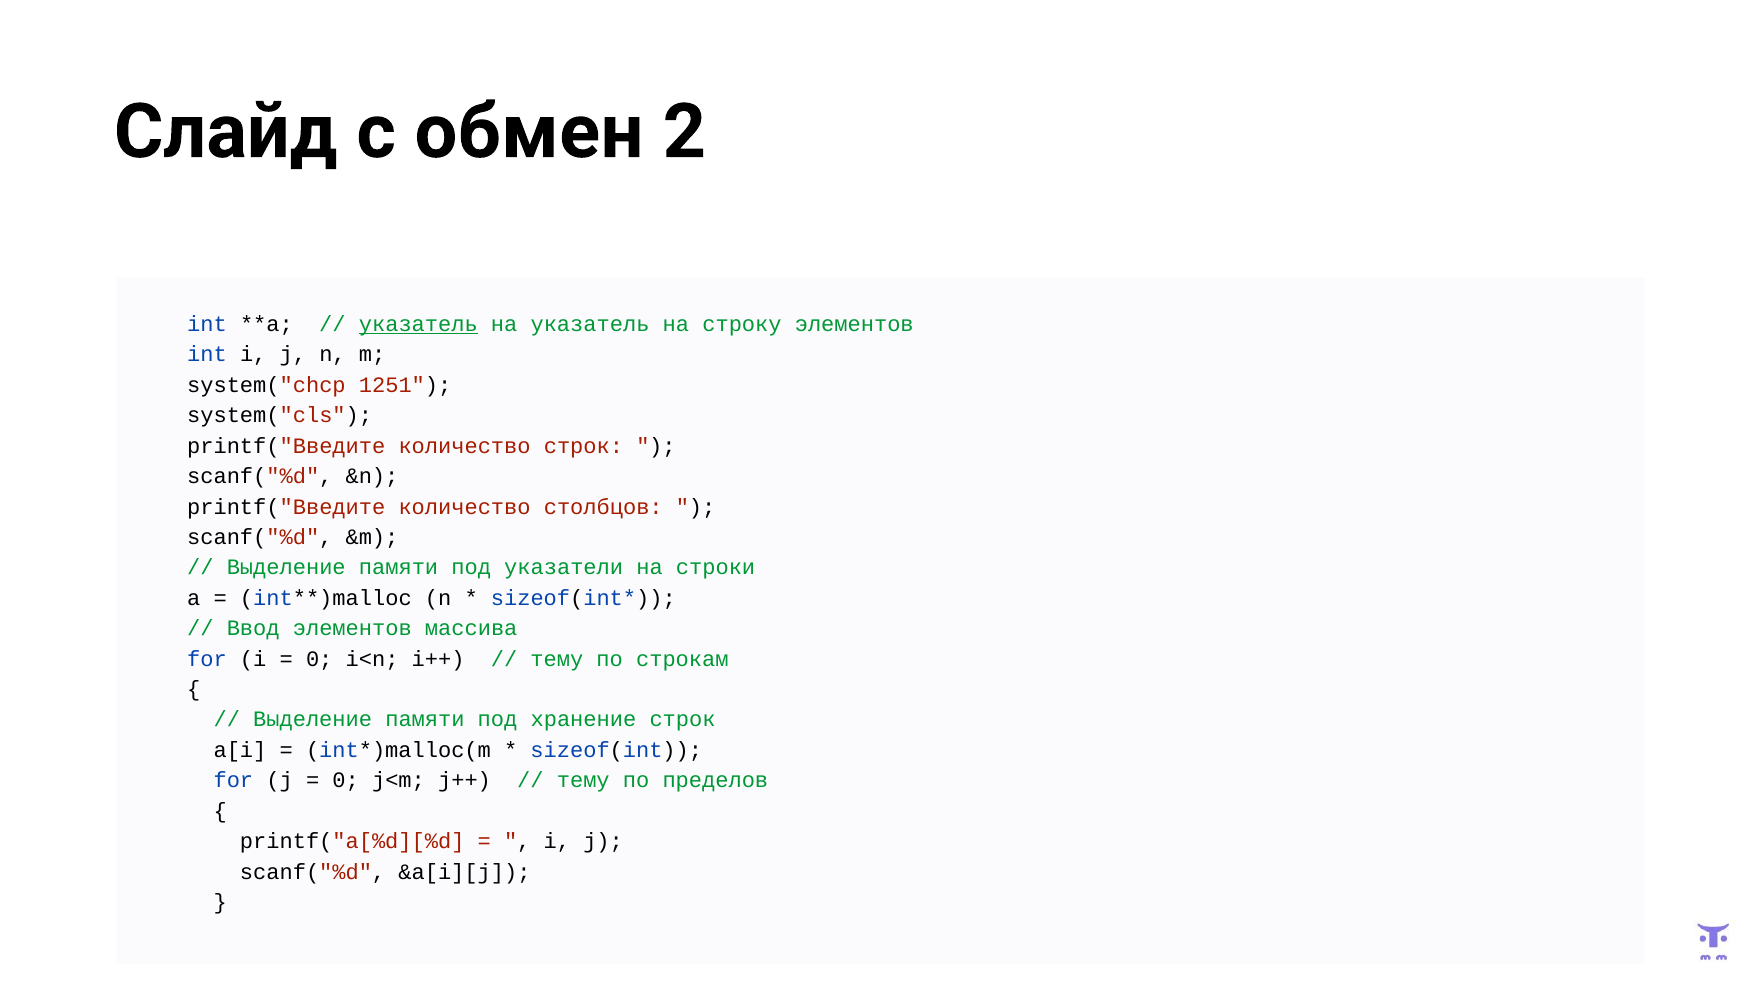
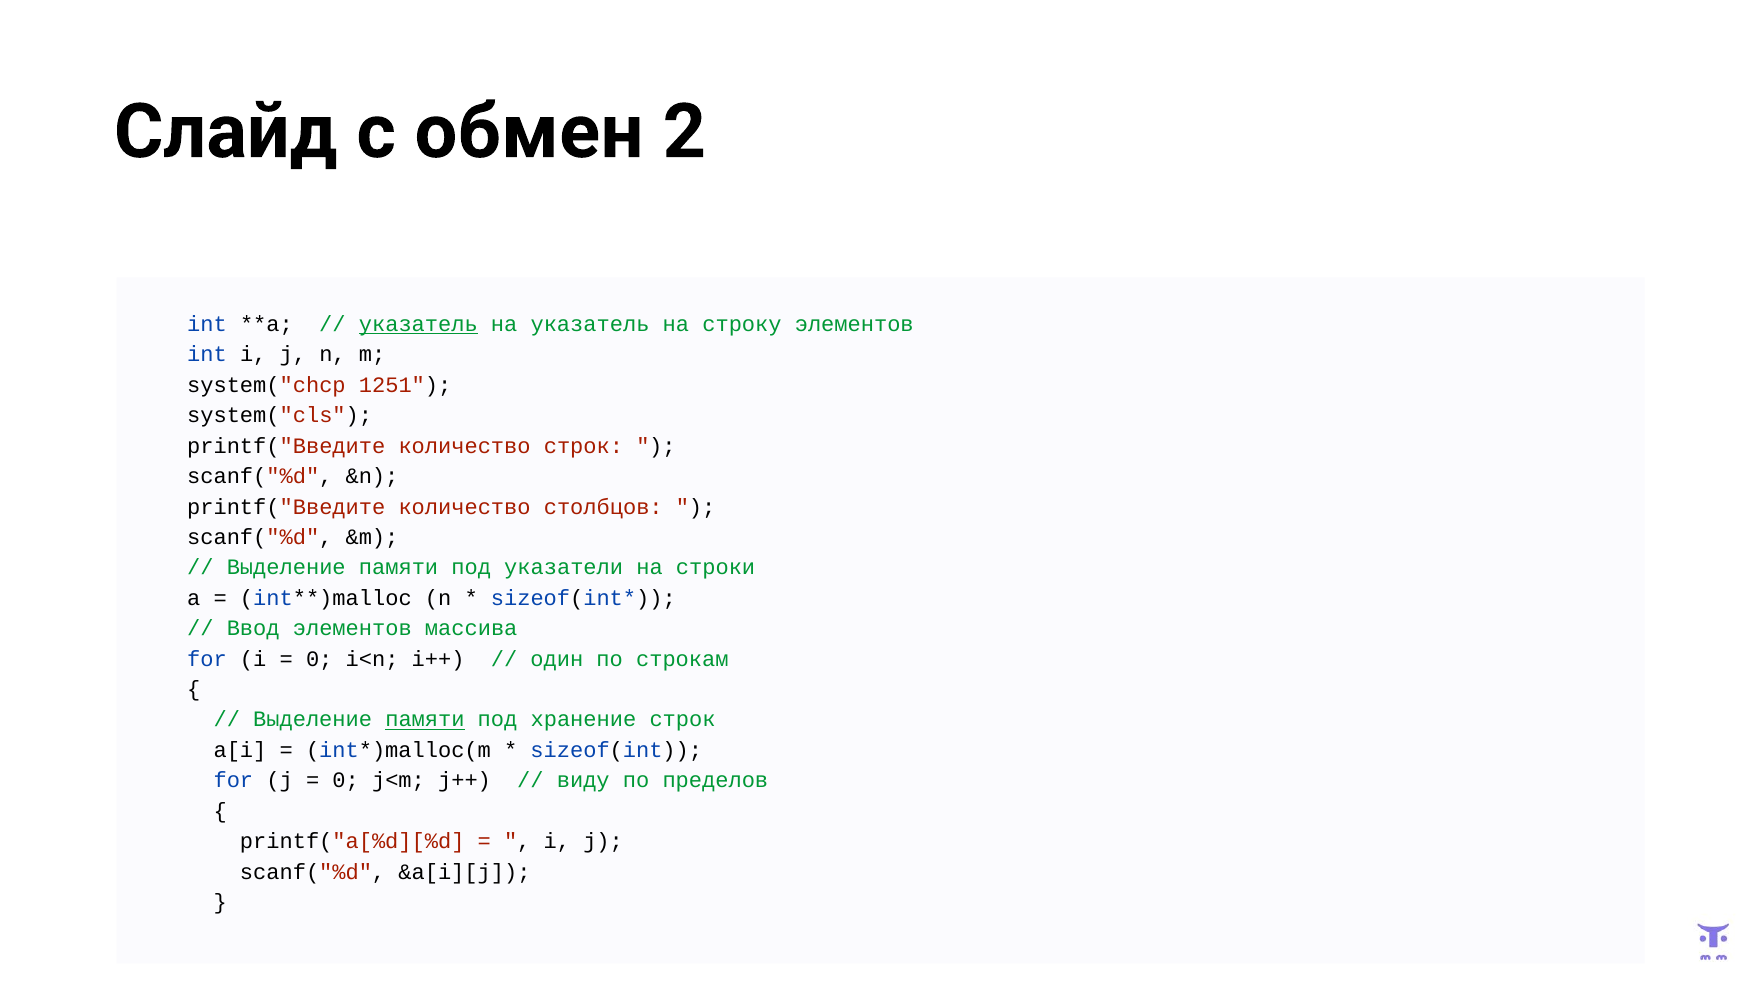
тему at (557, 659): тему -> один
памяти at (425, 720) underline: none -> present
тему at (583, 781): тему -> виду
